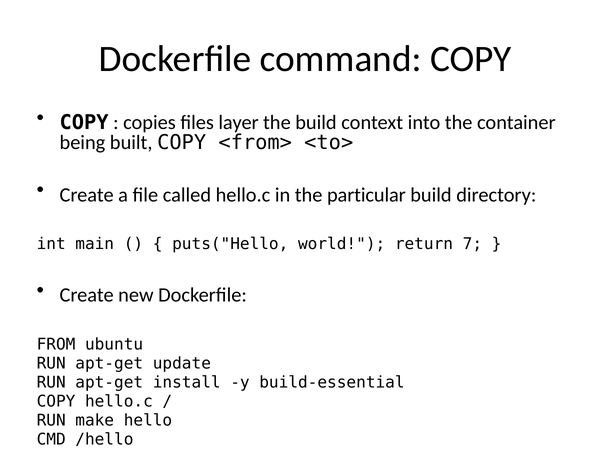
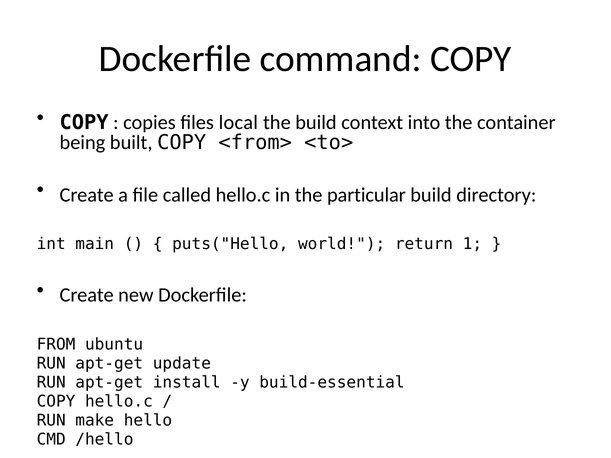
layer: layer -> local
7: 7 -> 1
